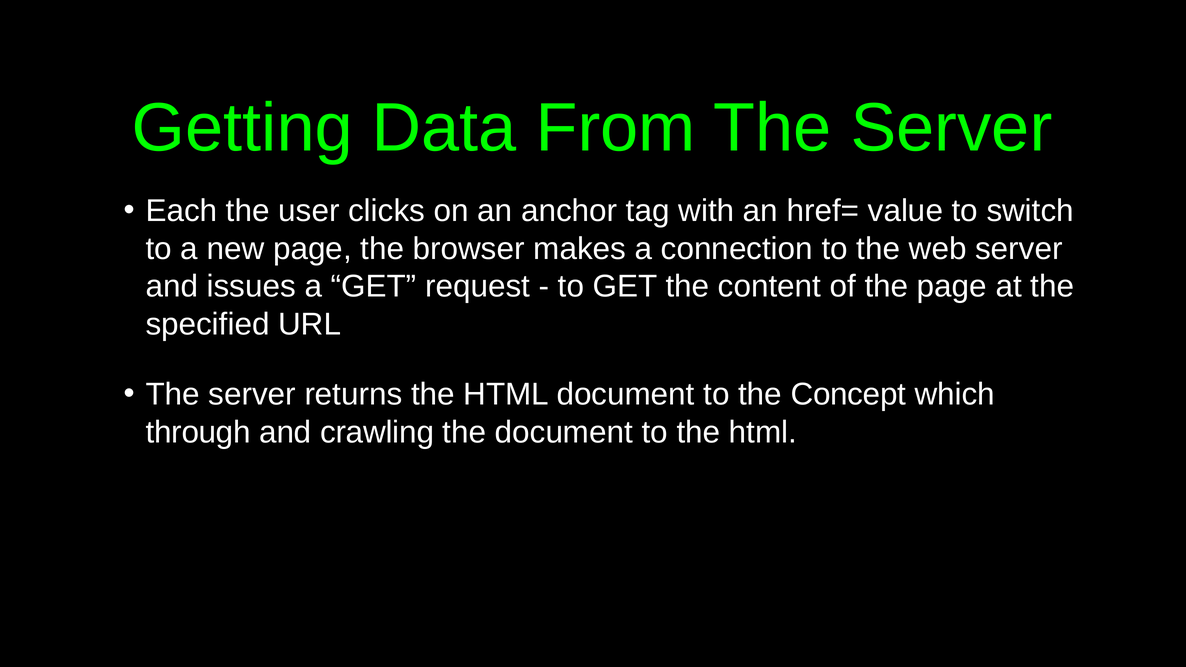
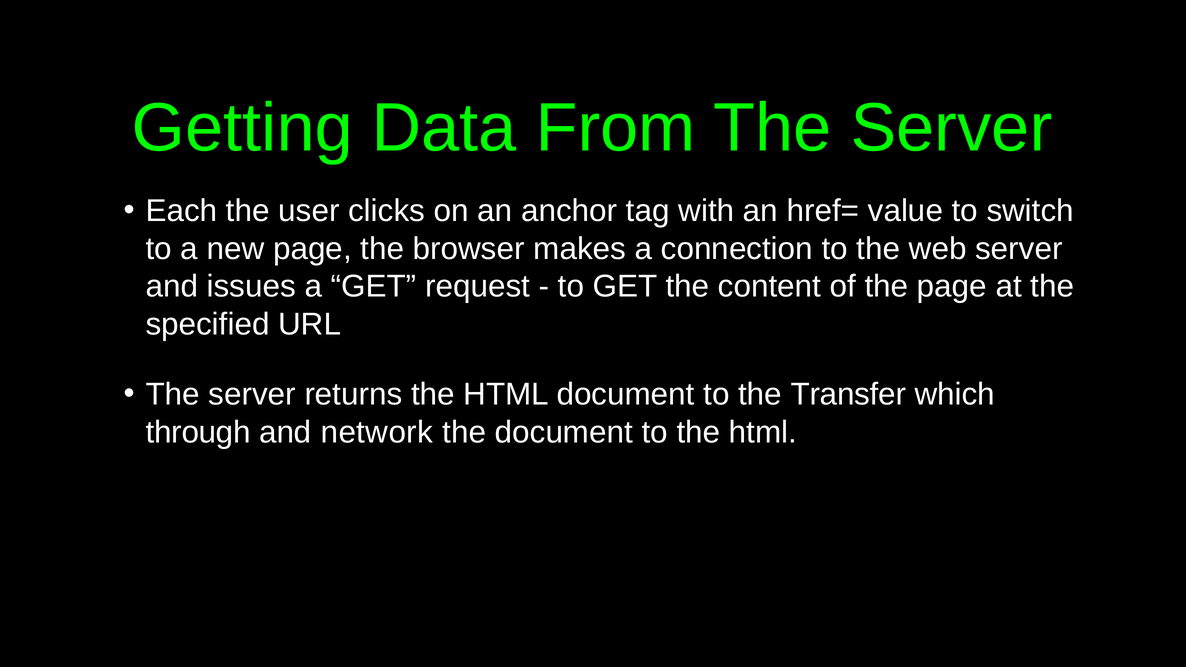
Concept: Concept -> Transfer
crawling: crawling -> network
